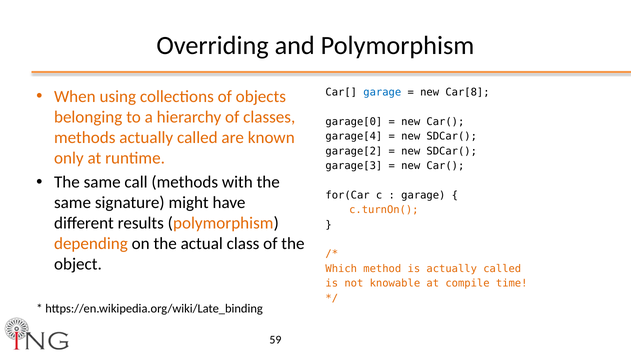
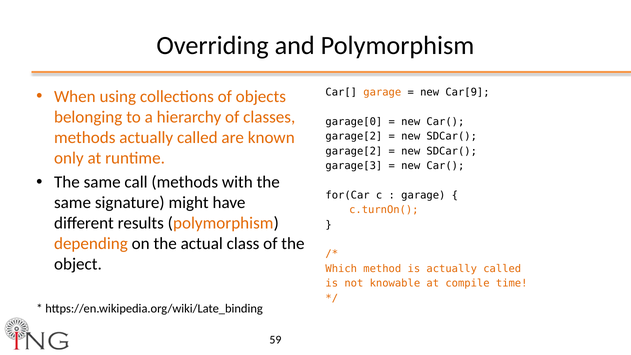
garage at (382, 92) colour: blue -> orange
Car[8: Car[8 -> Car[9
garage[4 at (354, 136): garage[4 -> garage[2
